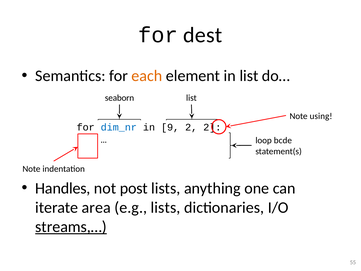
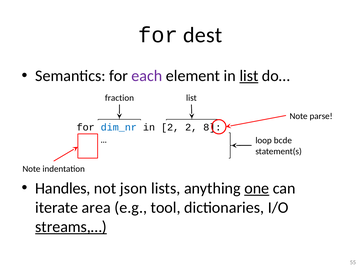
each colour: orange -> purple
list at (249, 76) underline: none -> present
seaborn: seaborn -> fraction
using: using -> parse
in 9: 9 -> 2
2 2: 2 -> 8
post: post -> json
one underline: none -> present
e.g lists: lists -> tool
